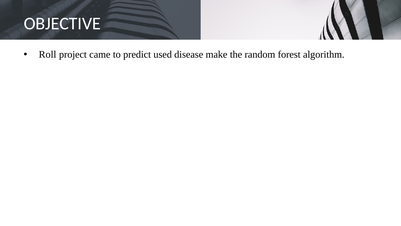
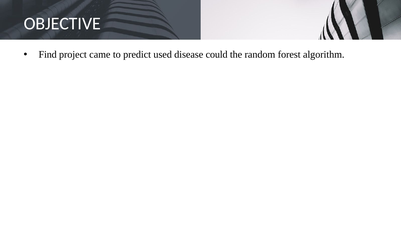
Roll: Roll -> Find
make: make -> could
